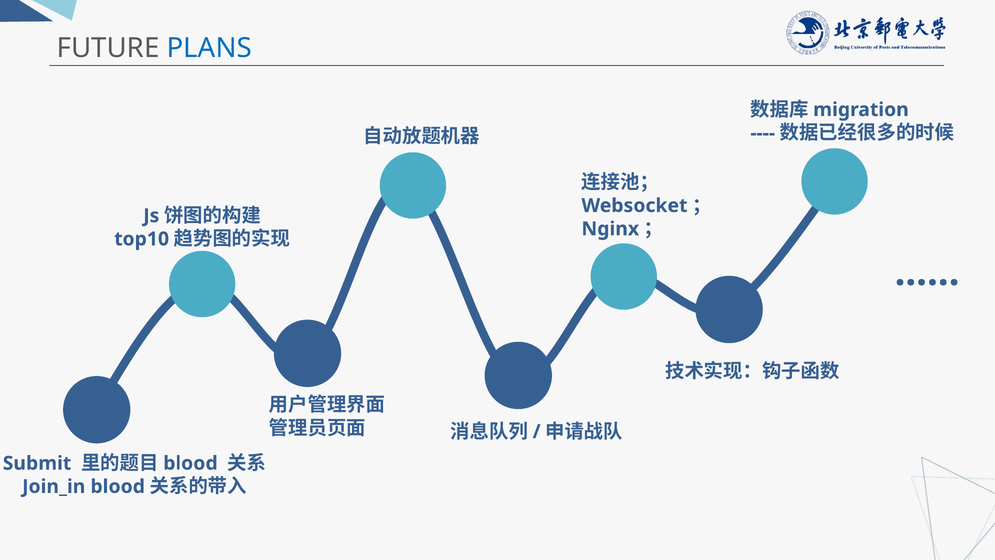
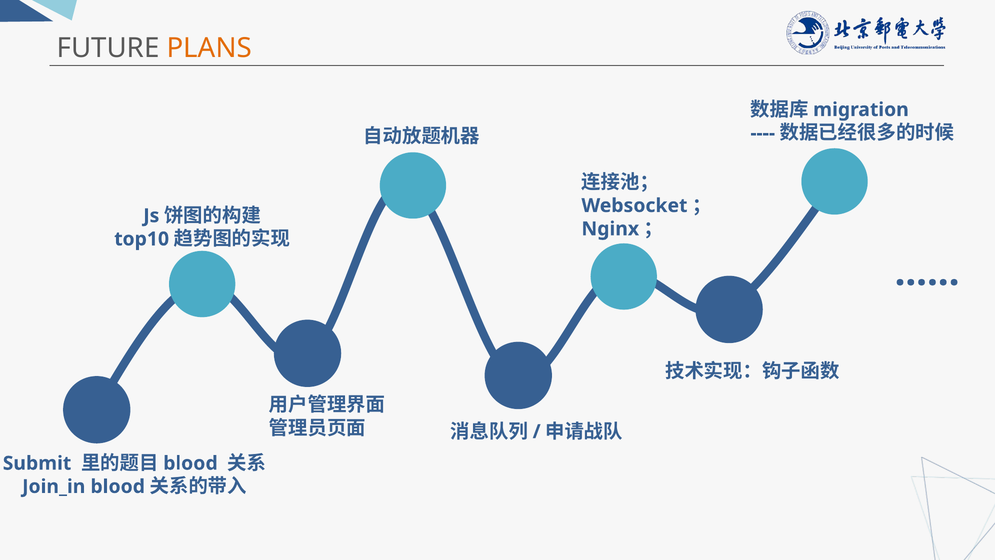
PLANS colour: blue -> orange
